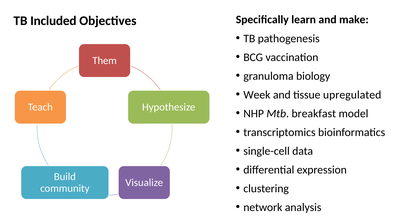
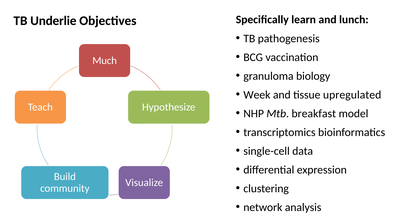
Included: Included -> Underlie
make: make -> lunch
Them: Them -> Much
